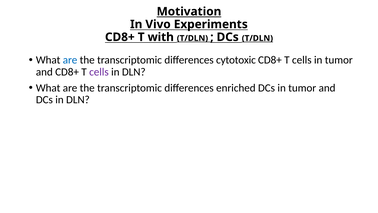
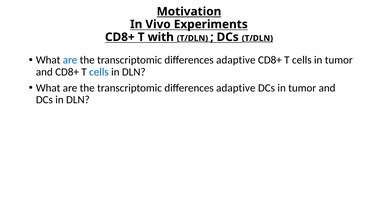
cytotoxic at (236, 60): cytotoxic -> adaptive
cells at (99, 72) colour: purple -> blue
enriched at (236, 88): enriched -> adaptive
